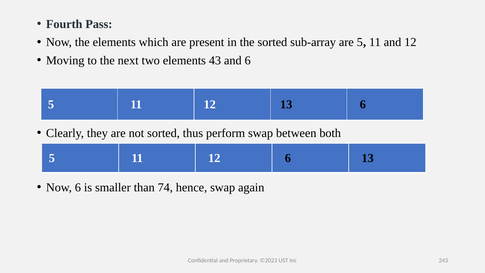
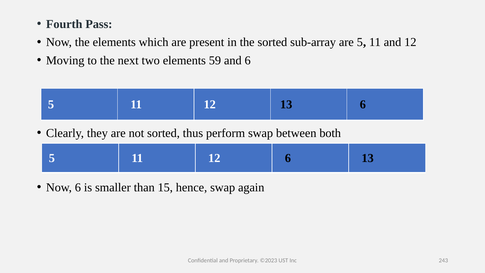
43: 43 -> 59
74: 74 -> 15
